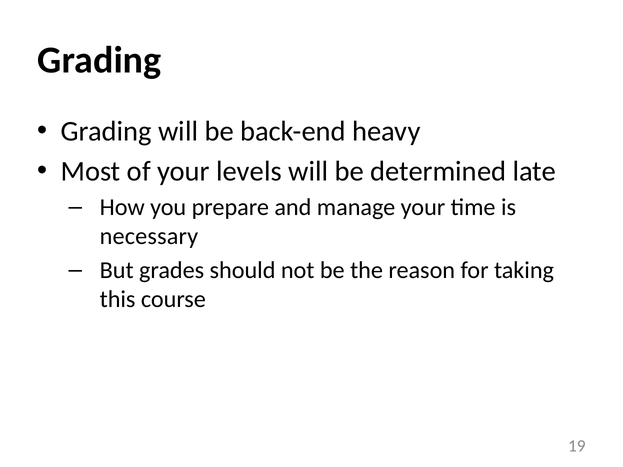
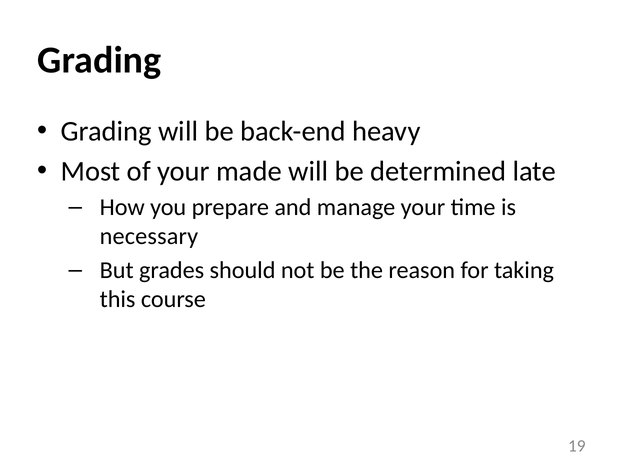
levels: levels -> made
